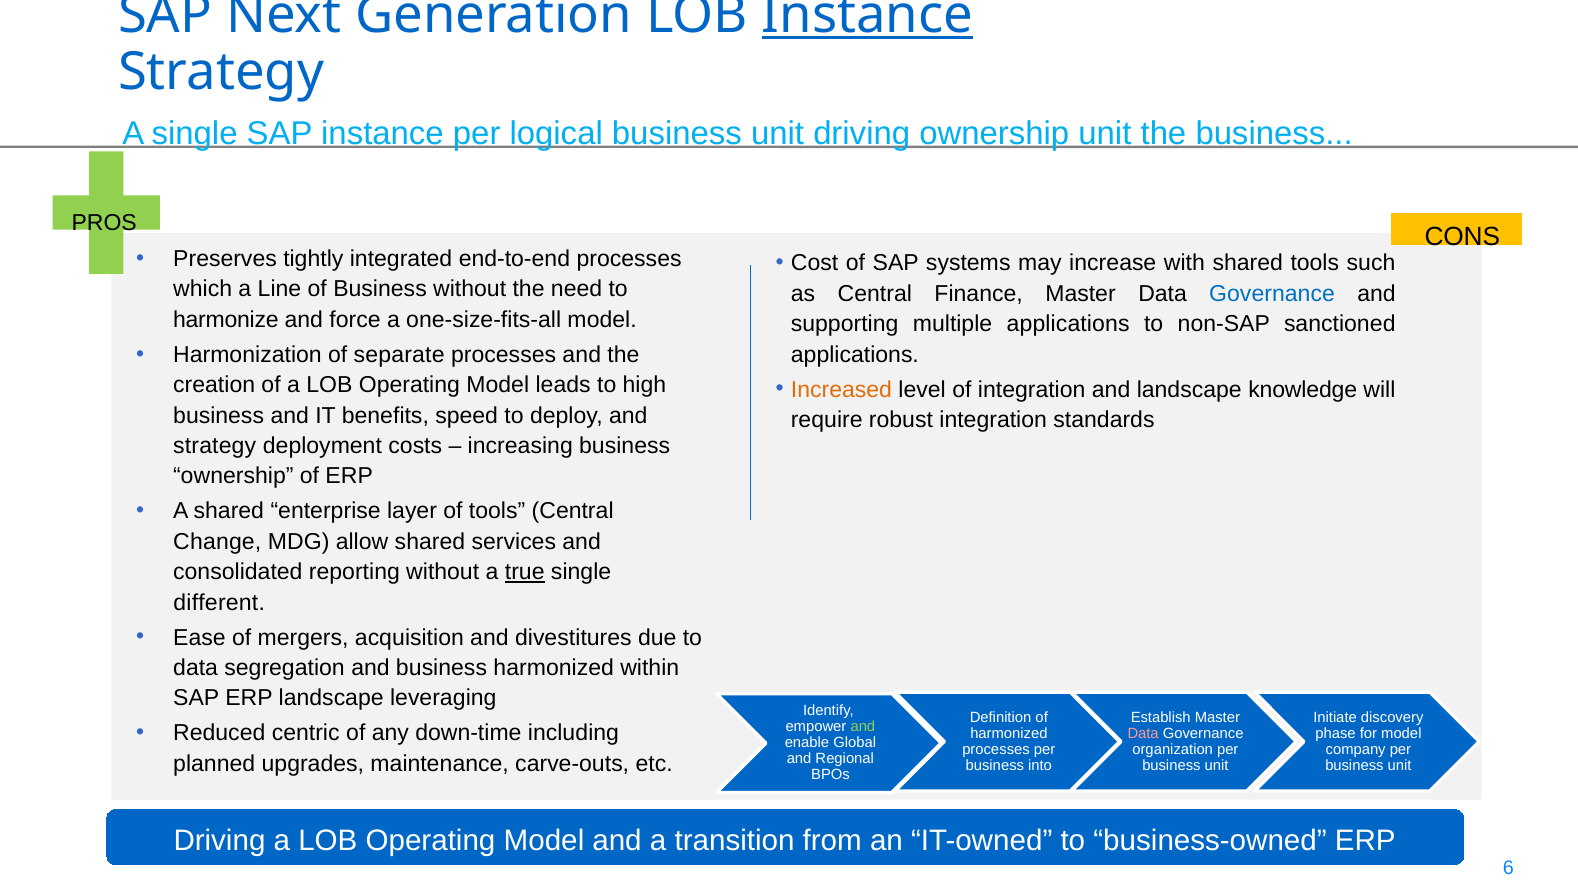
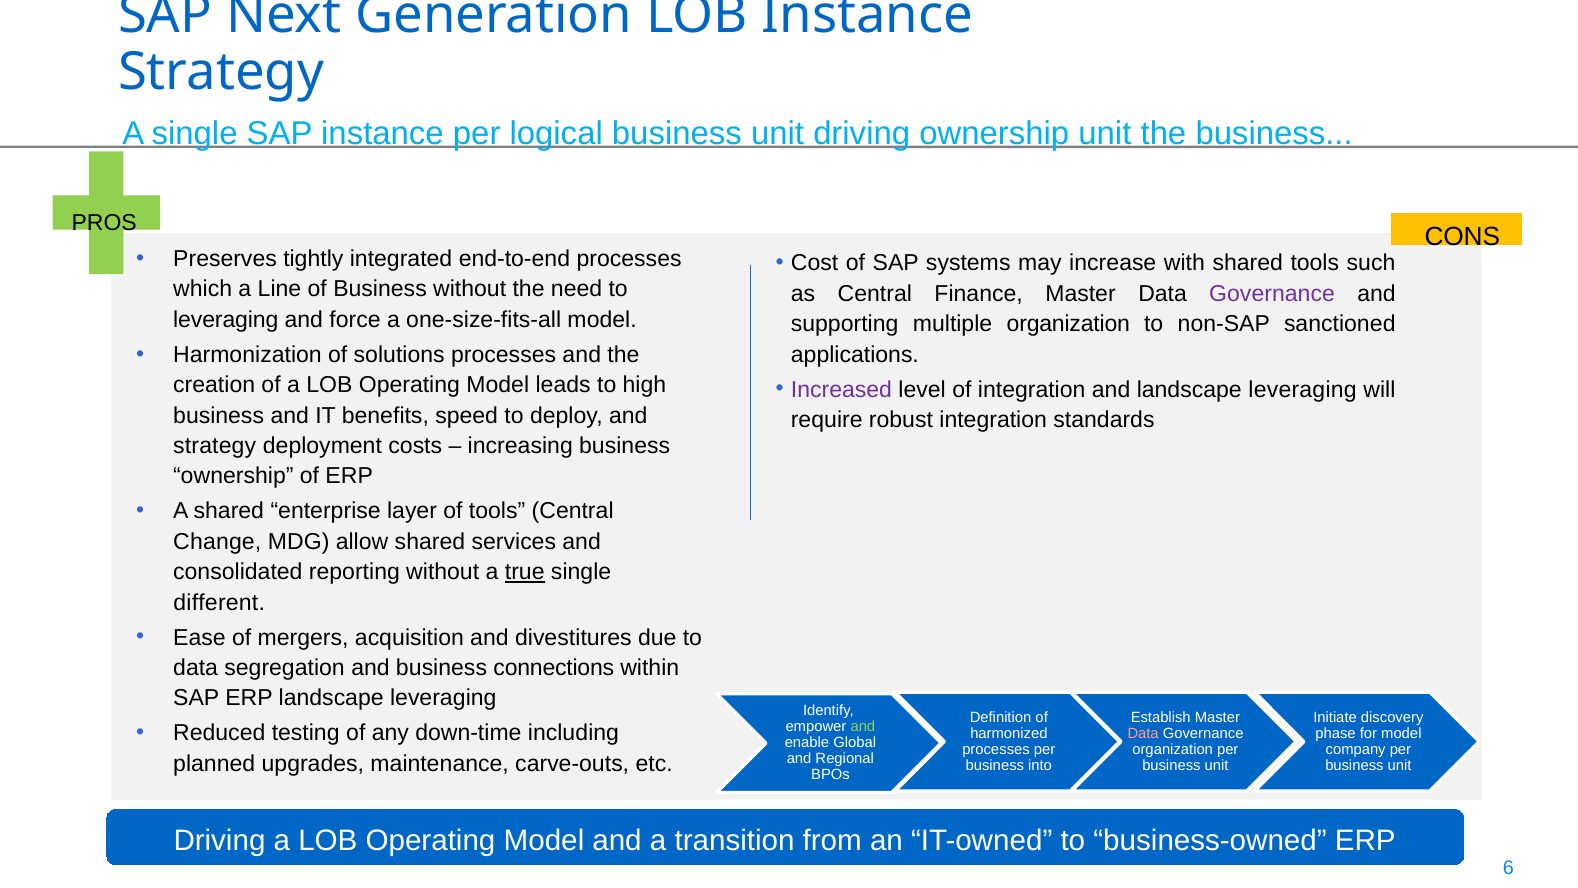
Instance at (867, 15) underline: present -> none
Governance at (1272, 294) colour: blue -> purple
harmonize at (226, 320): harmonize -> leveraging
multiple applications: applications -> organization
separate: separate -> solutions
Increased colour: orange -> purple
and landscape knowledge: knowledge -> leveraging
business harmonized: harmonized -> connections
centric: centric -> testing
